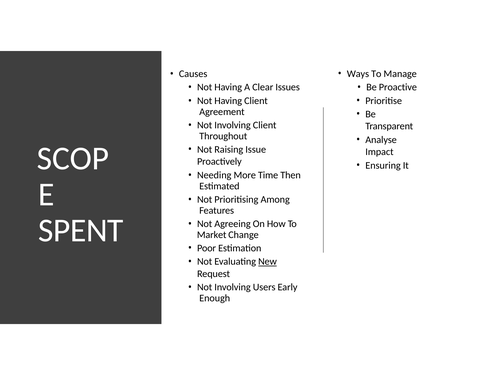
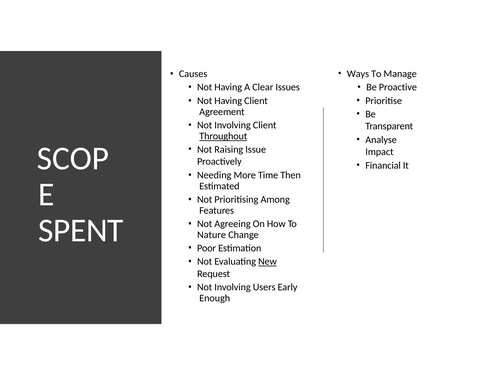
Throughout underline: none -> present
Ensuring: Ensuring -> Financial
Market: Market -> Nature
